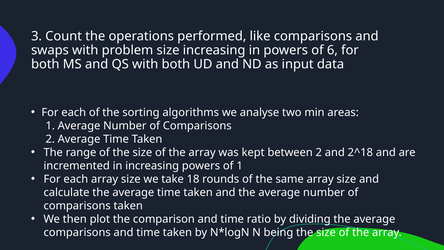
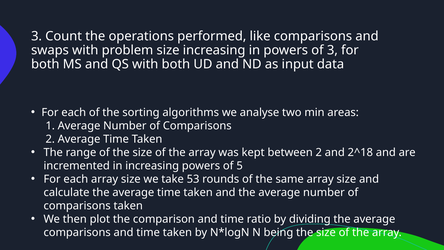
of 6: 6 -> 3
of 1: 1 -> 5
18: 18 -> 53
